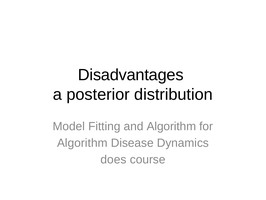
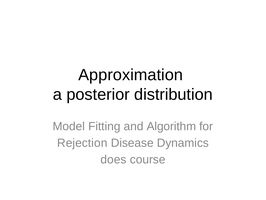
Disadvantages: Disadvantages -> Approximation
Algorithm at (82, 143): Algorithm -> Rejection
